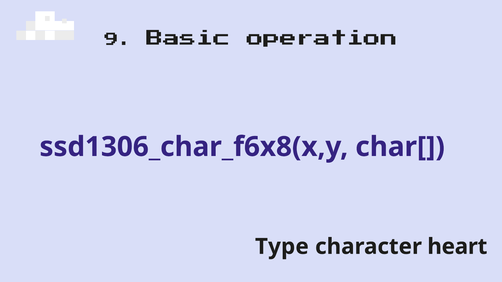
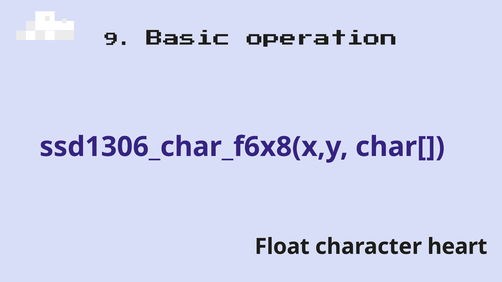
Type: Type -> Float
